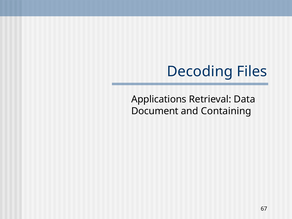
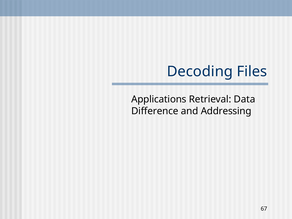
Document: Document -> Difference
Containing: Containing -> Addressing
